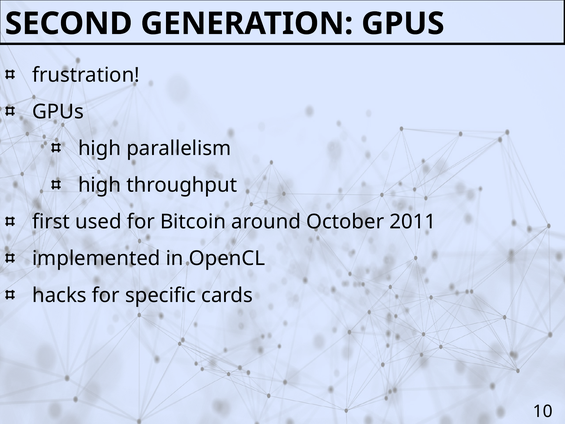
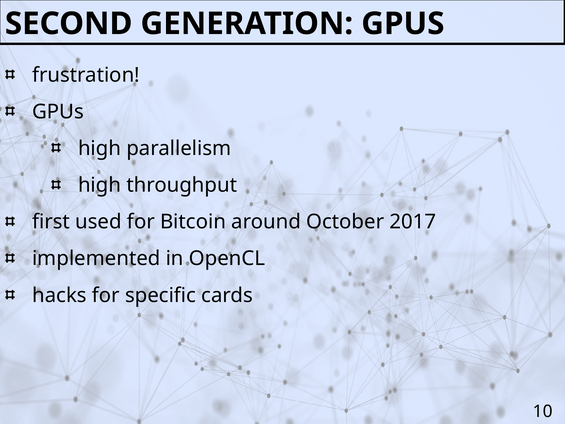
2011: 2011 -> 2017
